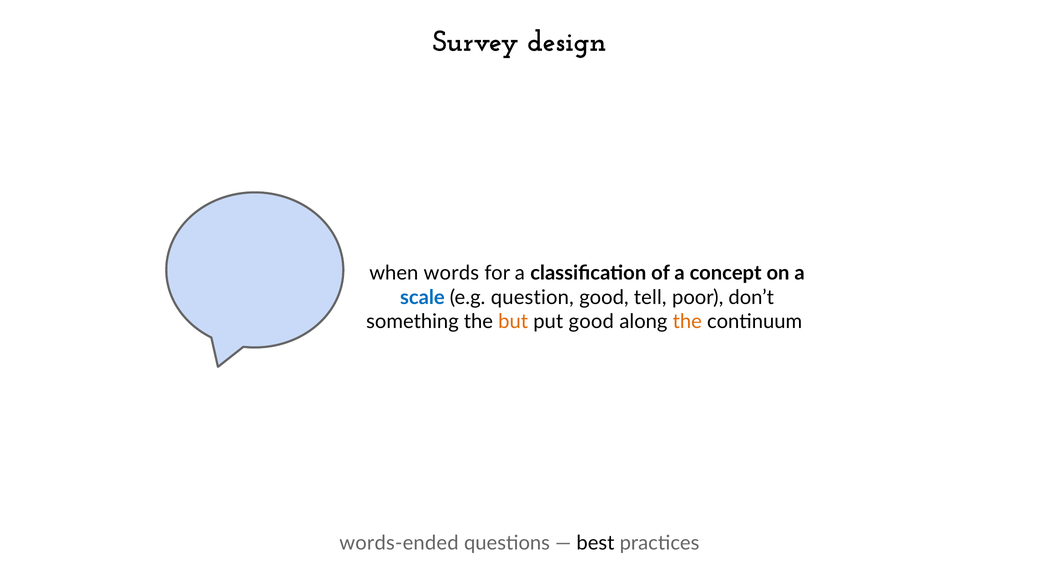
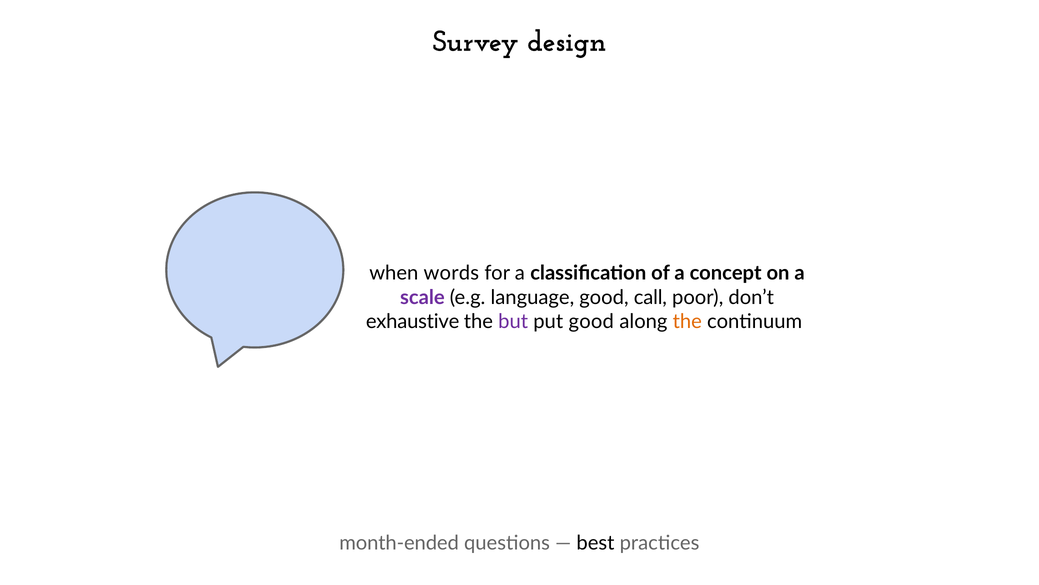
scale colour: blue -> purple
question: question -> language
tell: tell -> call
something: something -> exhaustive
but colour: orange -> purple
words-ended: words-ended -> month-ended
